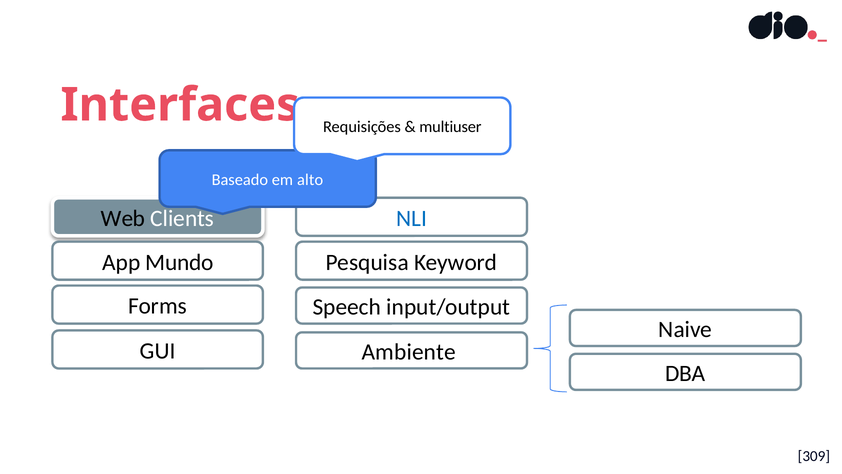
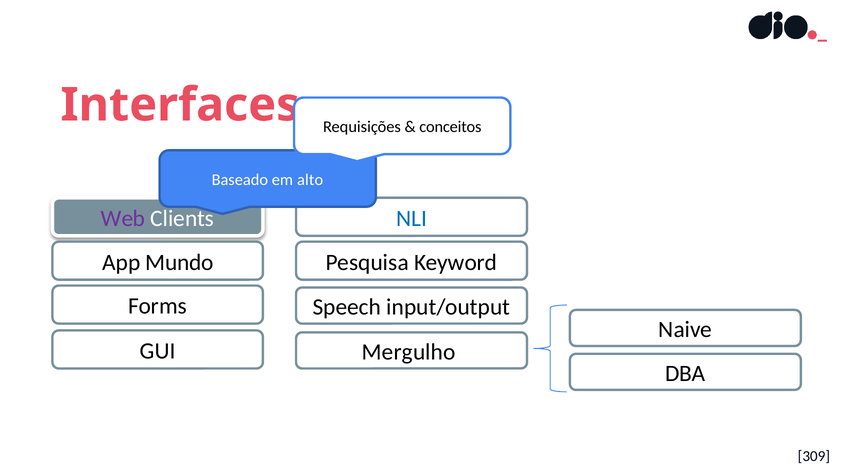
multiuser: multiuser -> conceitos
Web colour: black -> purple
Ambiente: Ambiente -> Mergulho
